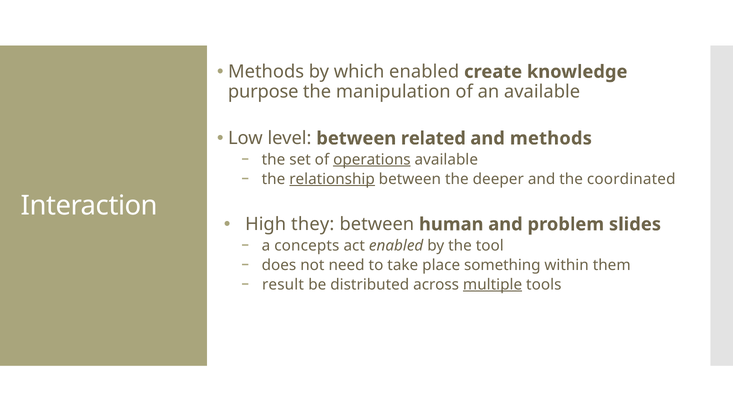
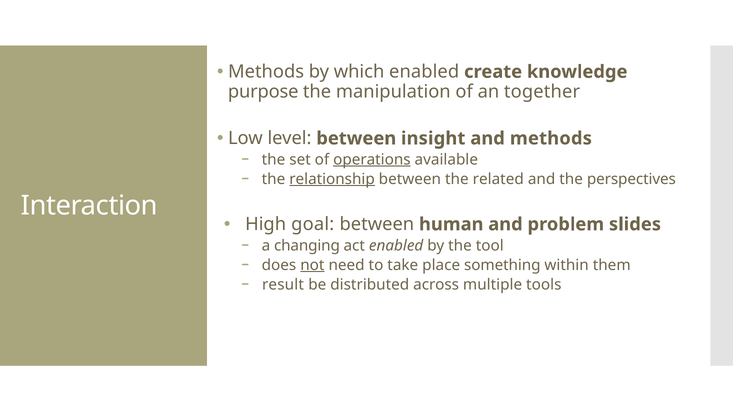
an available: available -> together
related: related -> insight
deeper: deeper -> related
coordinated: coordinated -> perspectives
they: they -> goal
concepts: concepts -> changing
not underline: none -> present
multiple underline: present -> none
